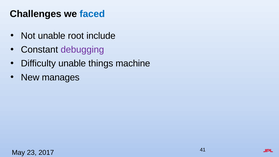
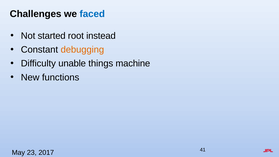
Not unable: unable -> started
include: include -> instead
debugging colour: purple -> orange
manages: manages -> functions
